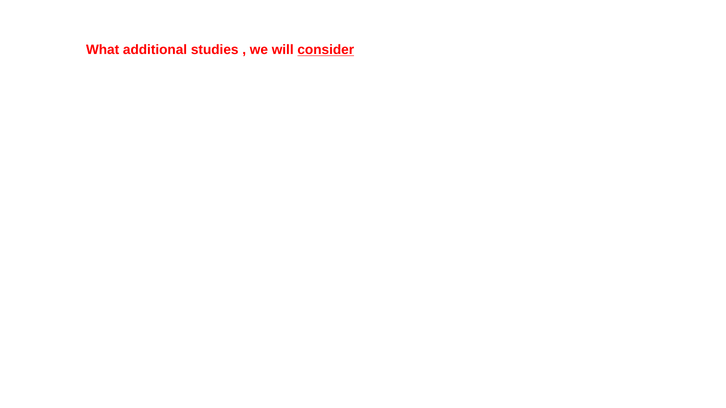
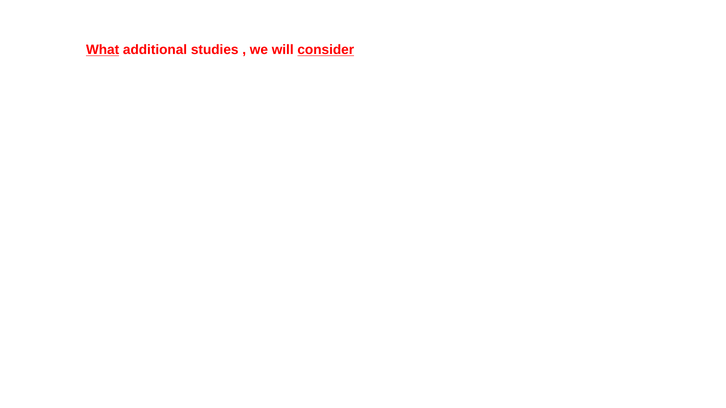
What underline: none -> present
